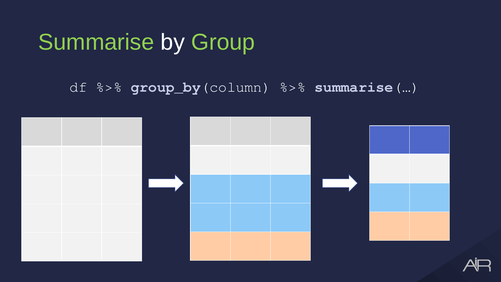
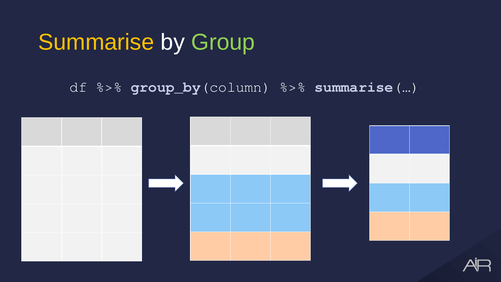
Summarise colour: light green -> yellow
